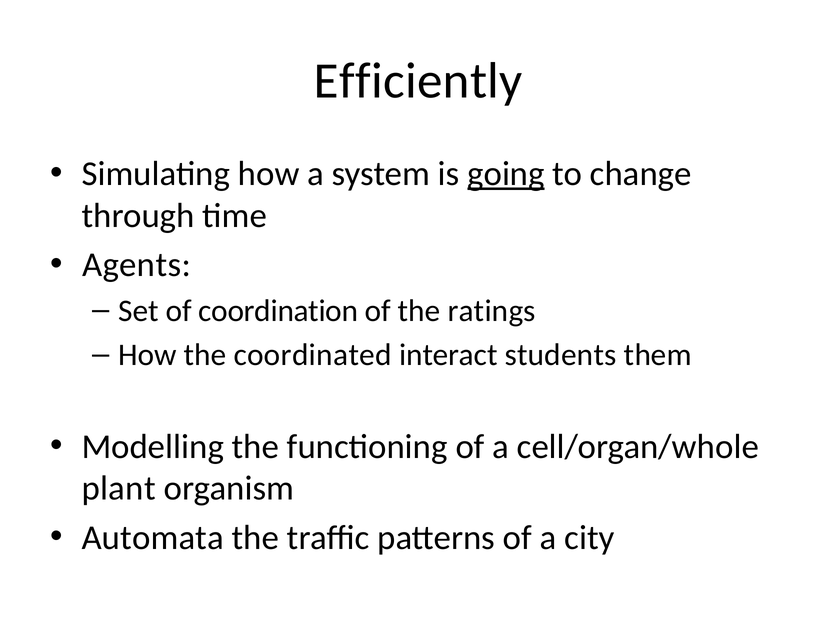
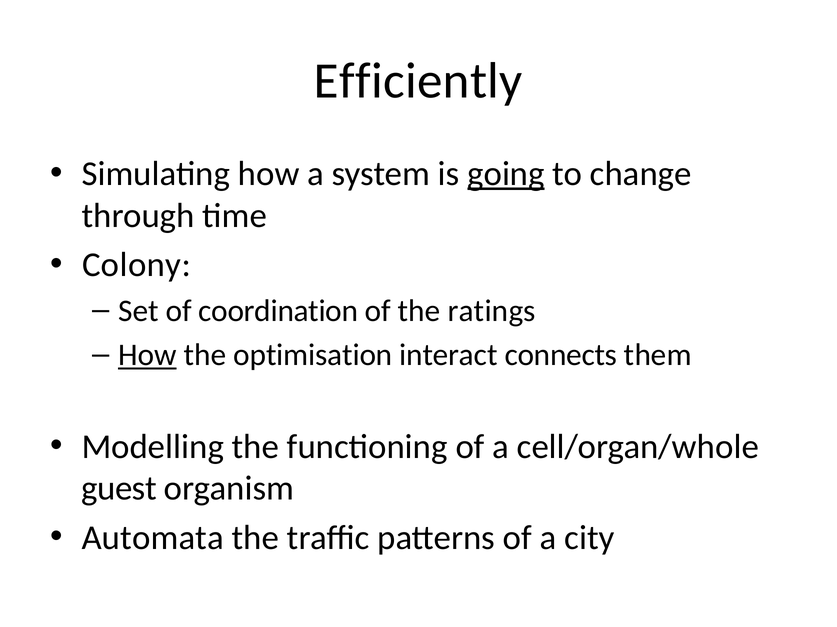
Agents: Agents -> Colony
How at (147, 355) underline: none -> present
coordinated: coordinated -> optimisation
students: students -> connects
plant: plant -> guest
